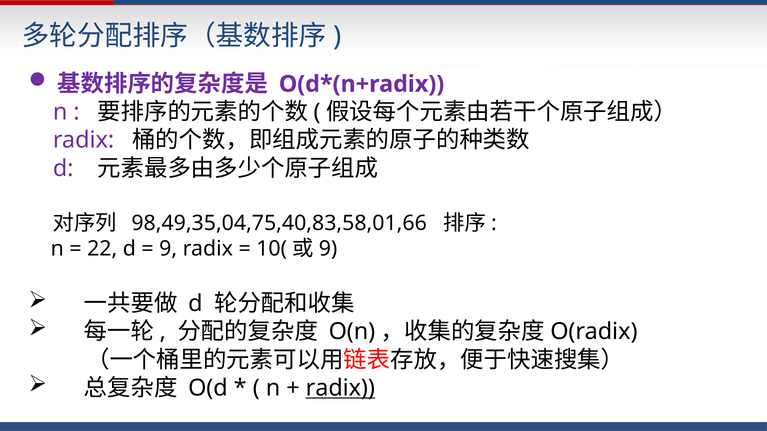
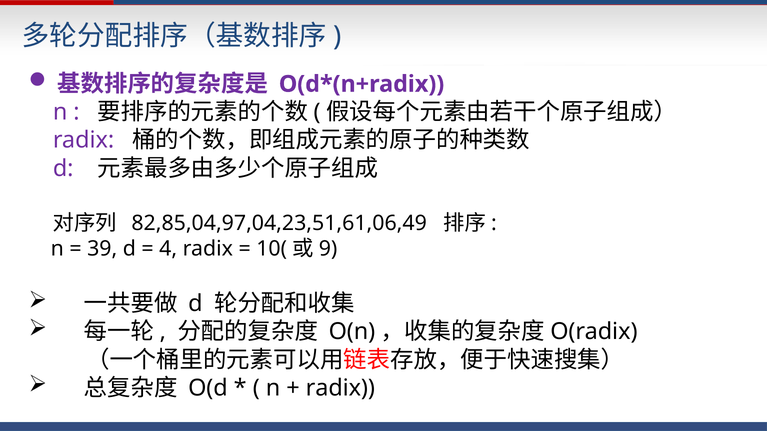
98,49,35,04,75,40,83,58,01,66: 98,49,35,04,75,40,83,58,01,66 -> 82,85,04,97,04,23,51,61,06,49
22: 22 -> 39
9 at (168, 249): 9 -> 4
radix at (340, 388) underline: present -> none
